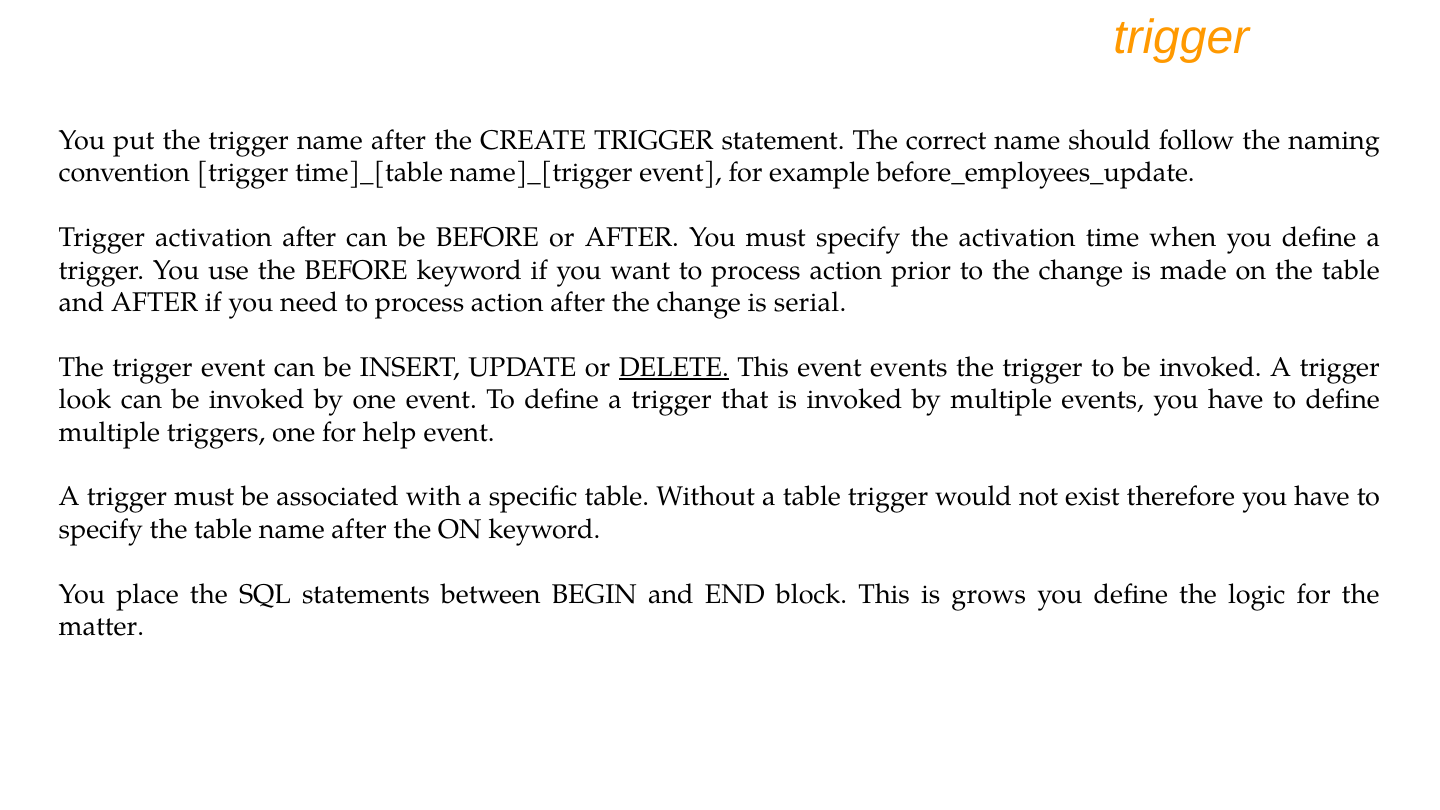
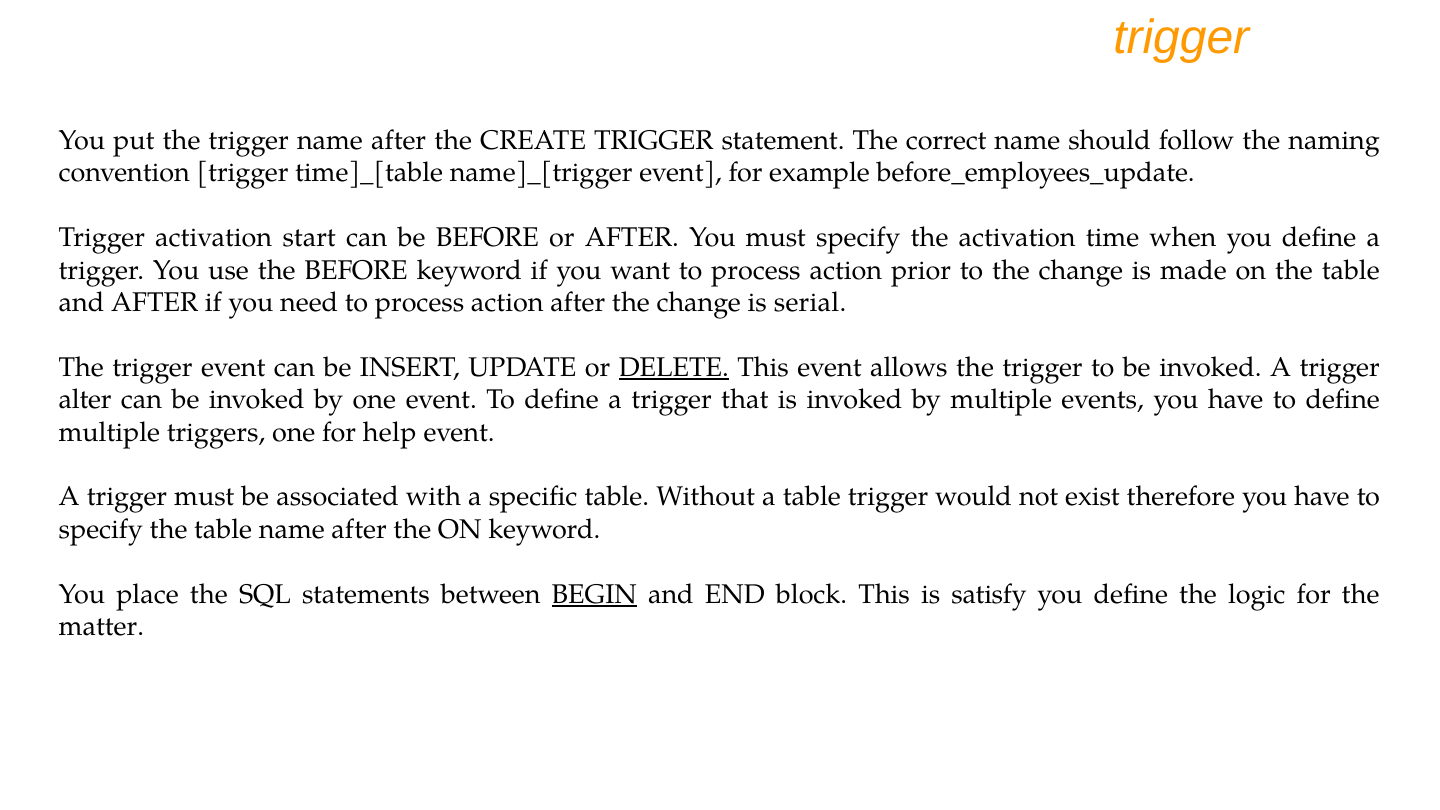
activation after: after -> start
event events: events -> allows
look: look -> alter
BEGIN underline: none -> present
grows: grows -> satisfy
